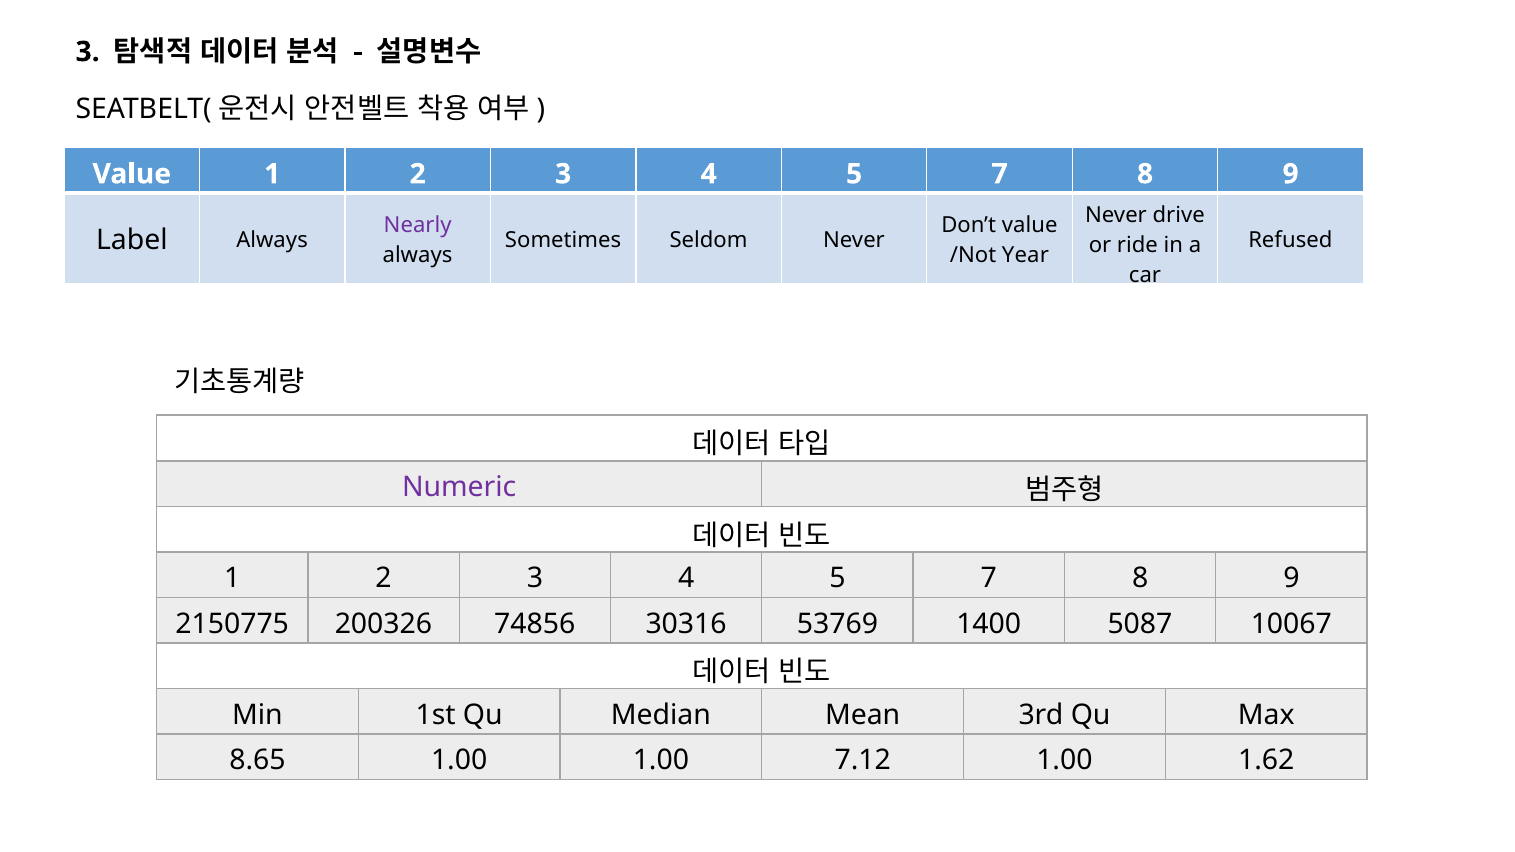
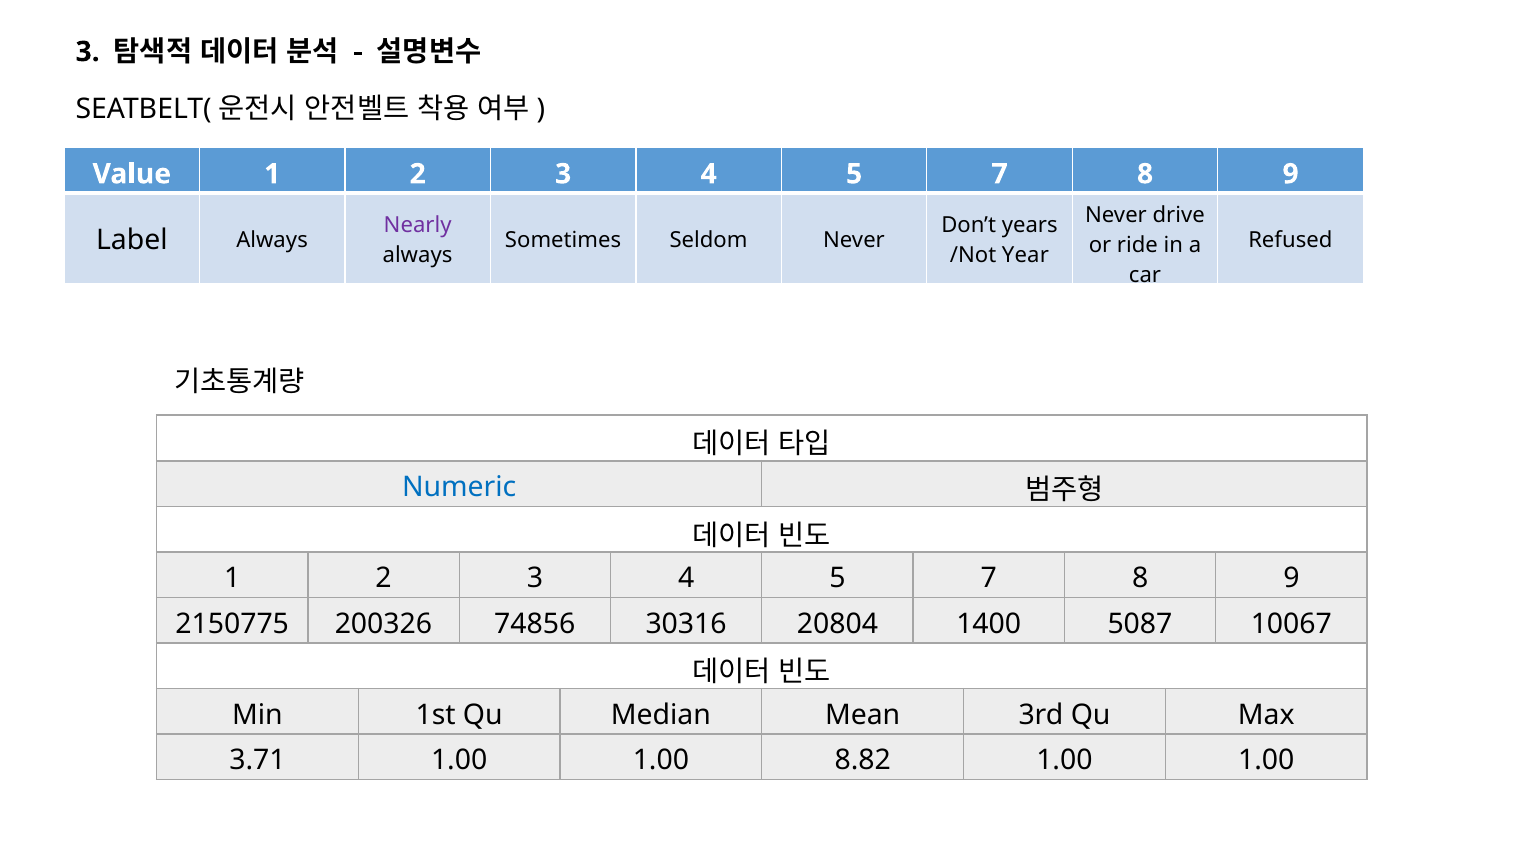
Don’t value: value -> years
Numeric colour: purple -> blue
53769: 53769 -> 20804
8.65: 8.65 -> 3.71
7.12: 7.12 -> 8.82
1.62 at (1266, 761): 1.62 -> 1.00
